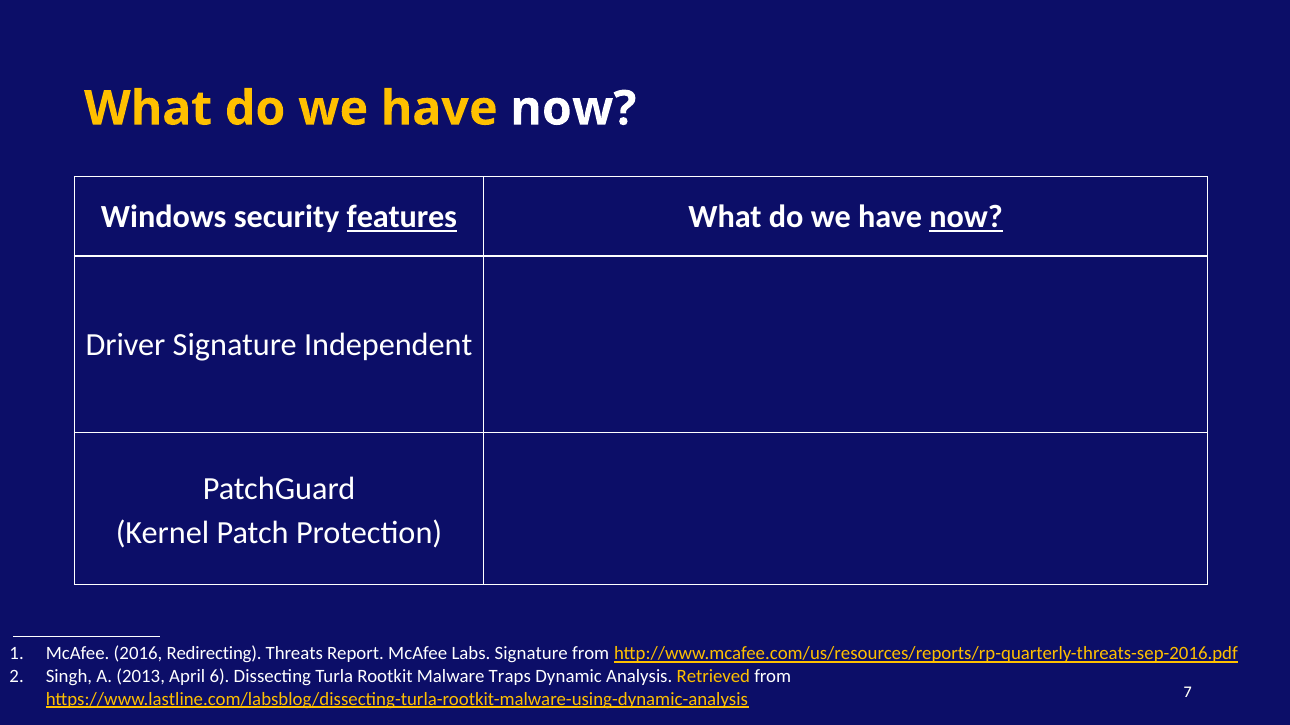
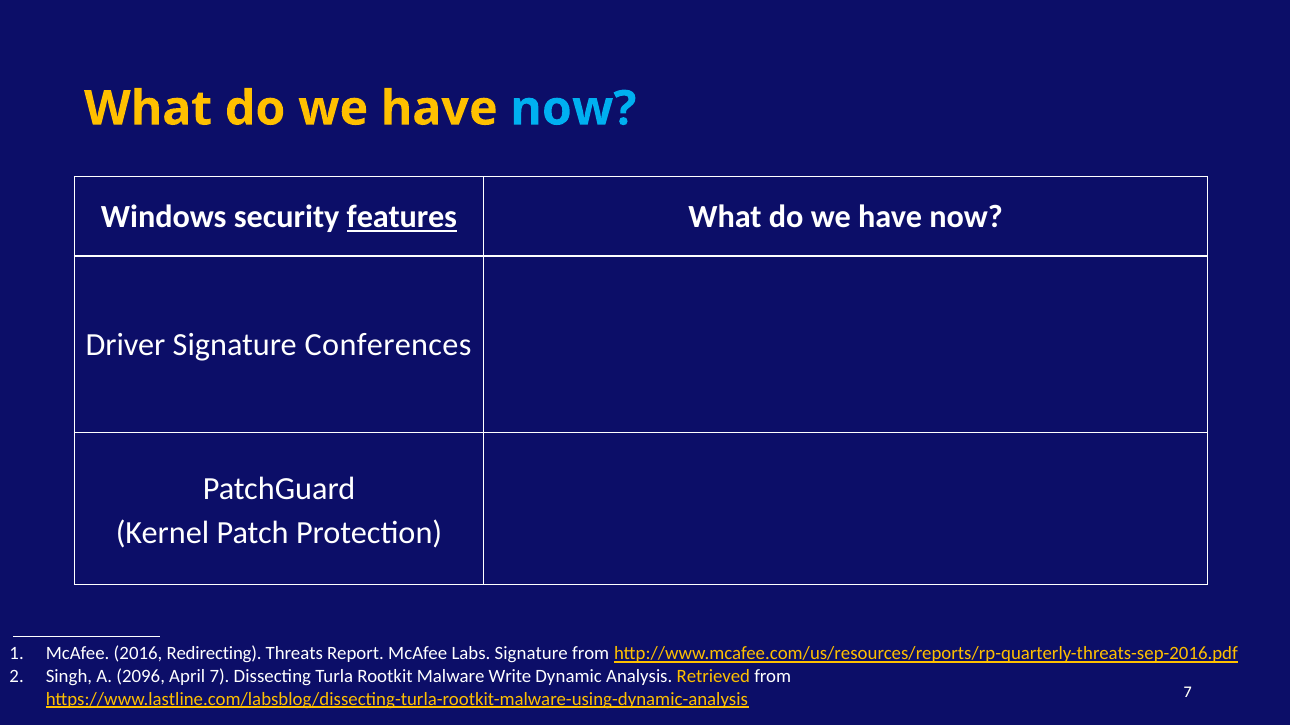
now at (573, 109) colour: white -> light blue
now at (966, 217) underline: present -> none
Independent: Independent -> Conferences
2013: 2013 -> 2096
April 6: 6 -> 7
Traps: Traps -> Write
